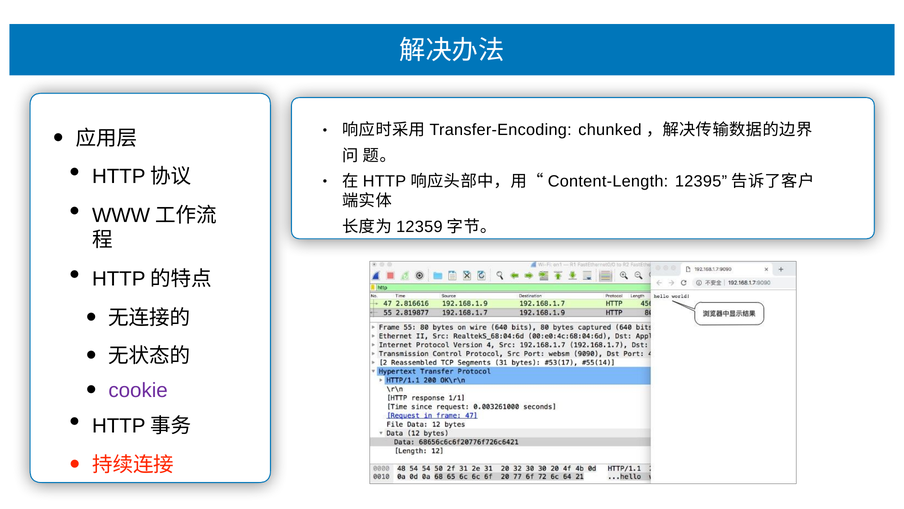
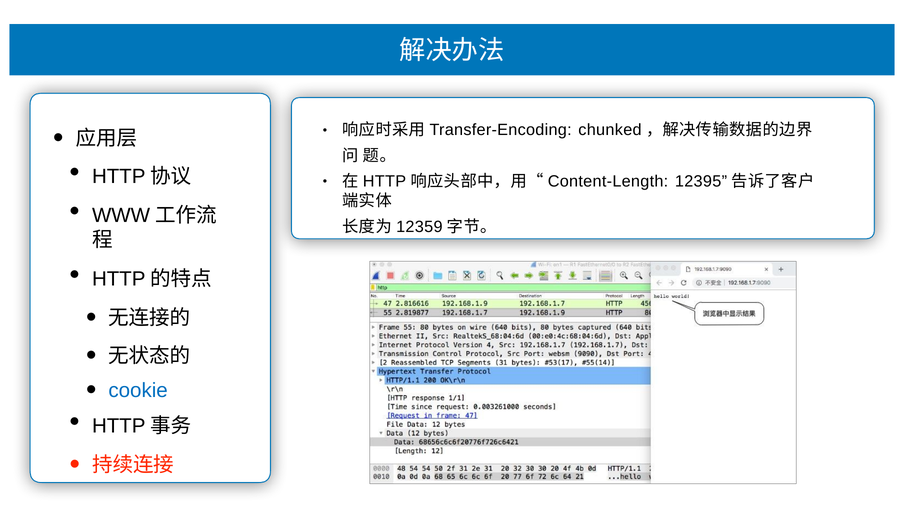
cookie colour: purple -> blue
